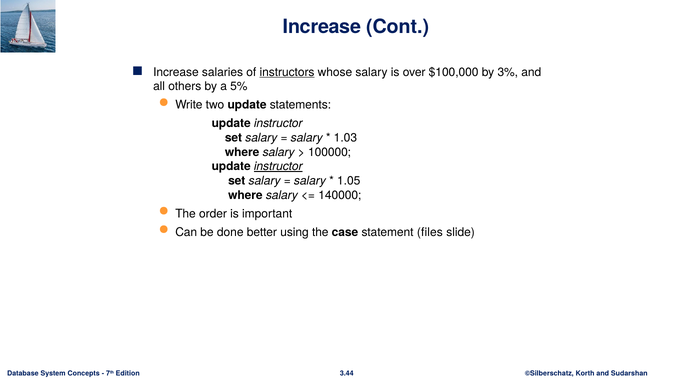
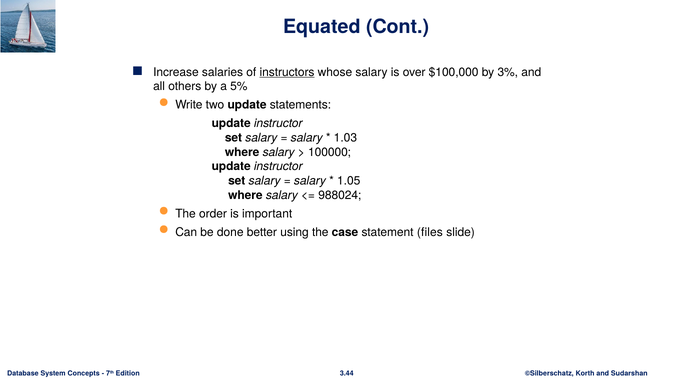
Increase at (322, 27): Increase -> Equated
instructor at (278, 167) underline: present -> none
140000: 140000 -> 988024
